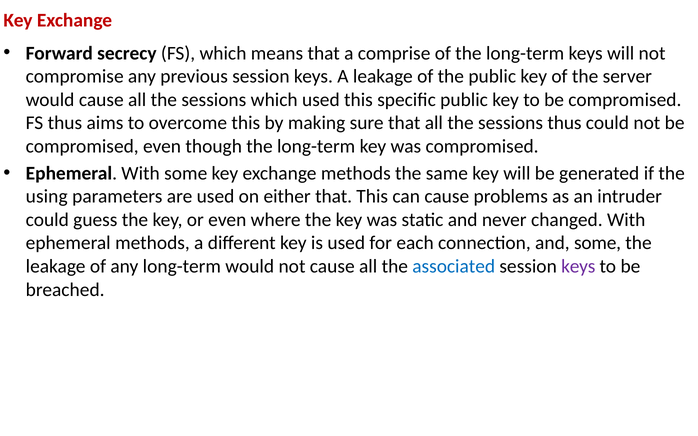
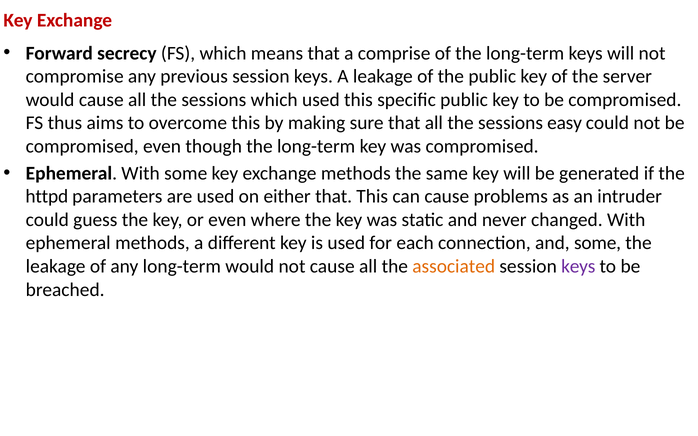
sessions thus: thus -> easy
using: using -> httpd
associated colour: blue -> orange
